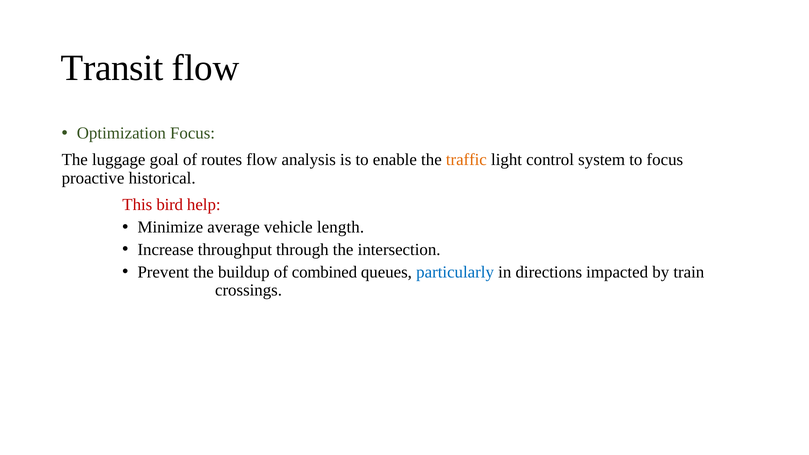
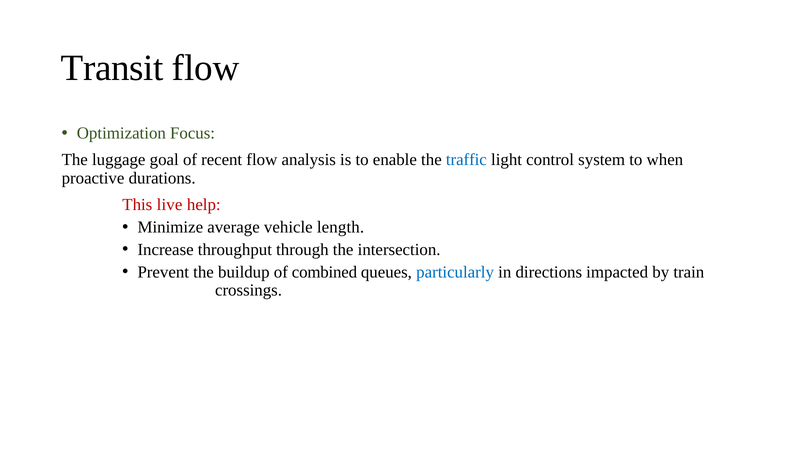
routes: routes -> recent
traffic colour: orange -> blue
to focus: focus -> when
historical: historical -> durations
bird: bird -> live
